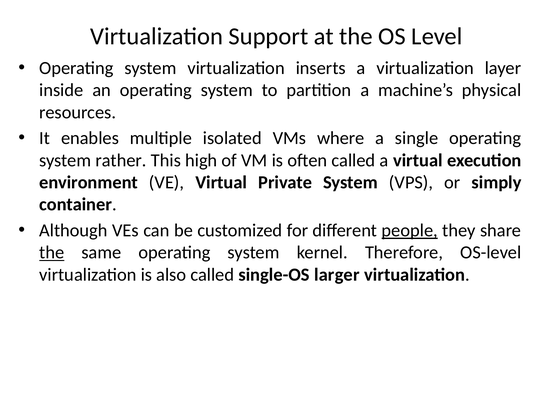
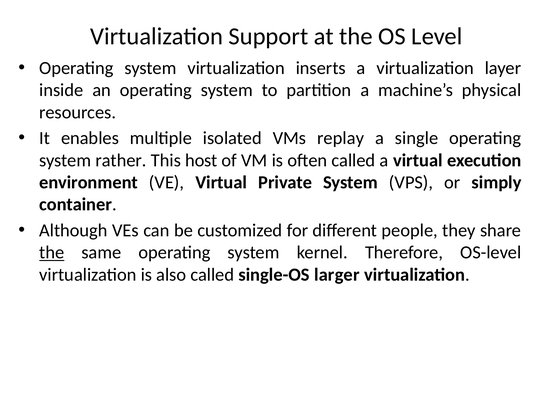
where: where -> replay
high: high -> host
people underline: present -> none
